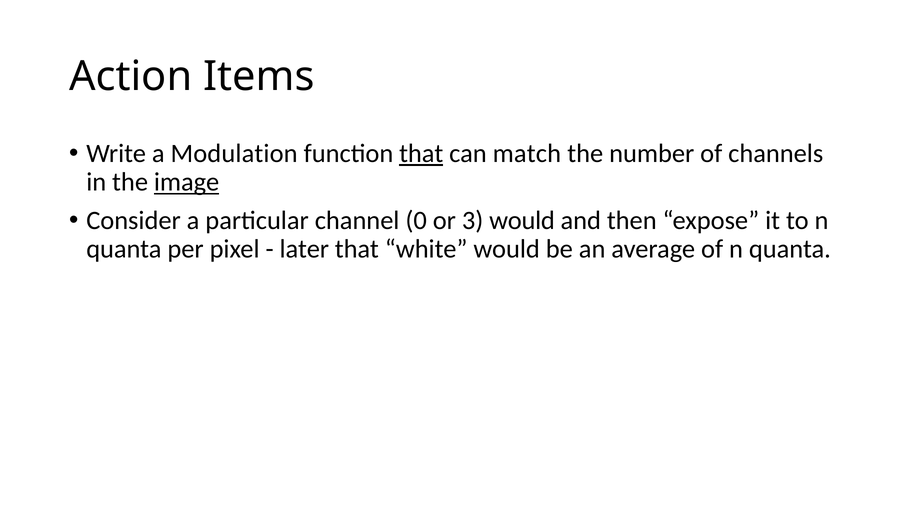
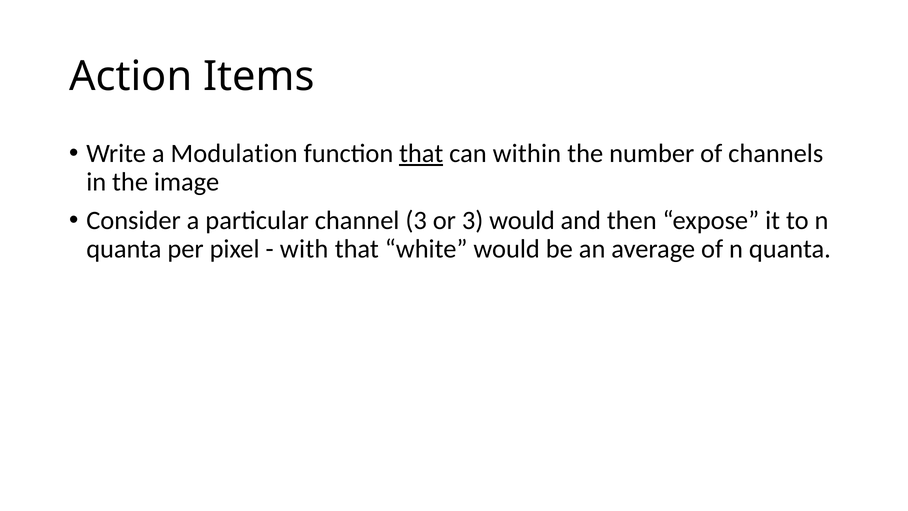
match: match -> within
image underline: present -> none
channel 0: 0 -> 3
later: later -> with
